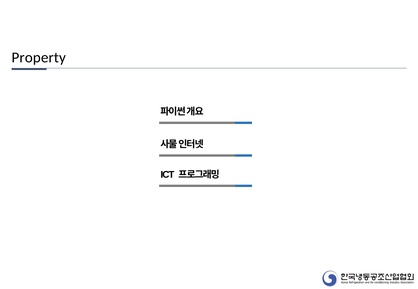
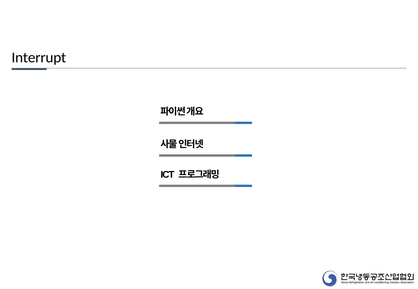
Property: Property -> Interrupt
